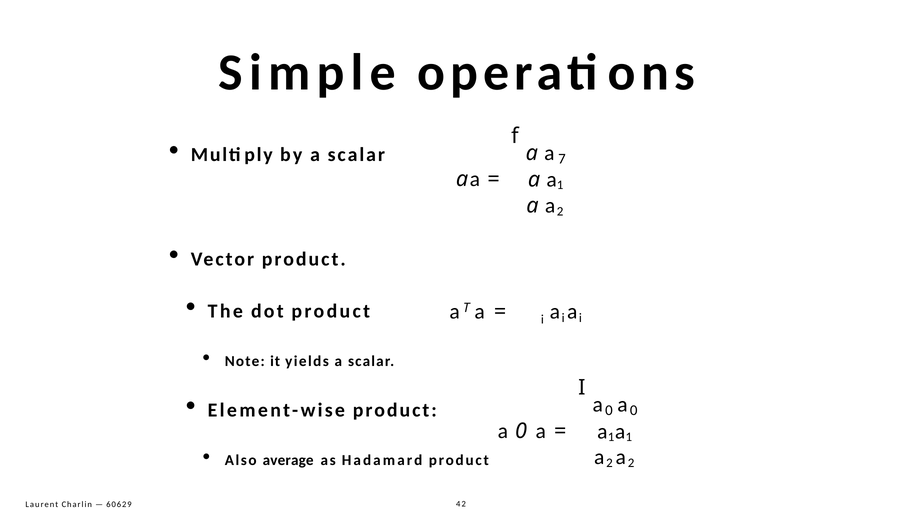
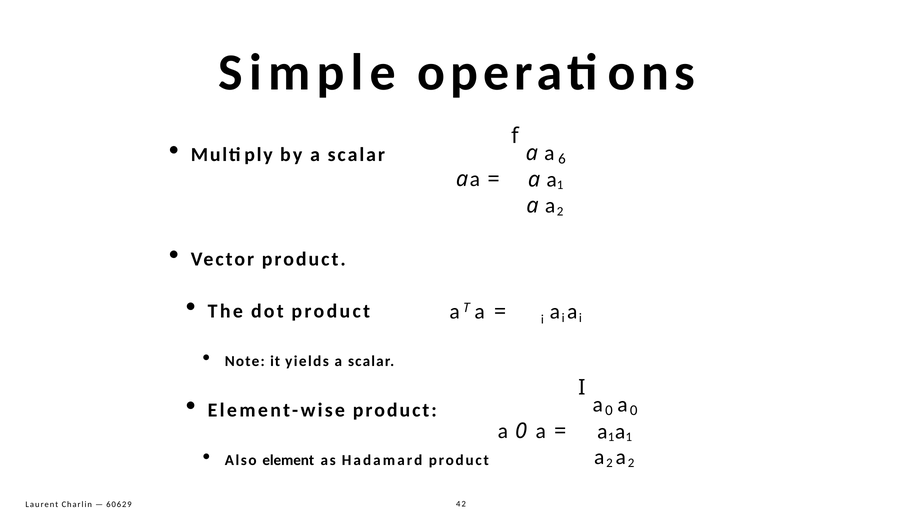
7: 7 -> 6
average: average -> element
